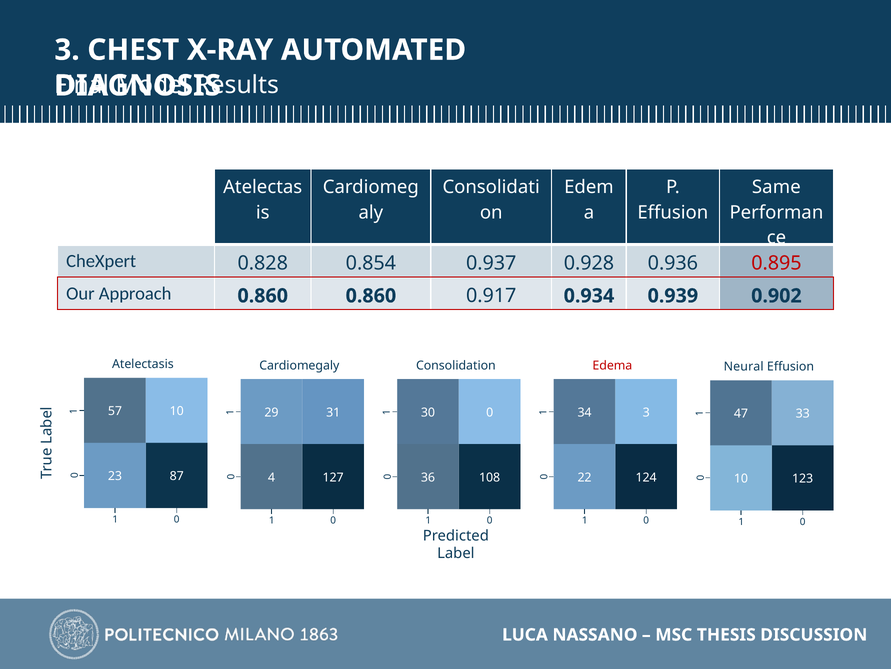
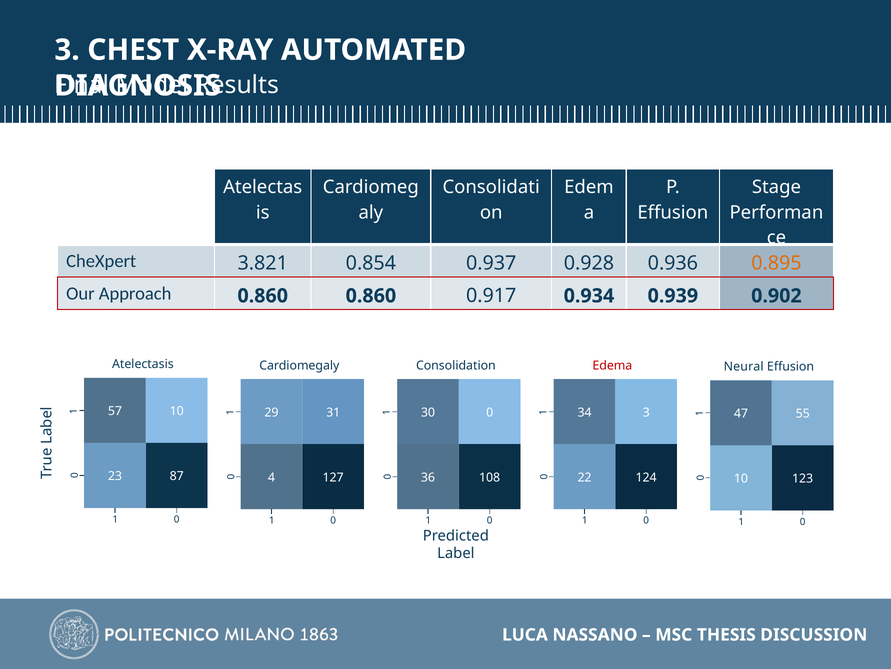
Same: Same -> Stage
0.828: 0.828 -> 3.821
0.895 colour: red -> orange
33: 33 -> 55
